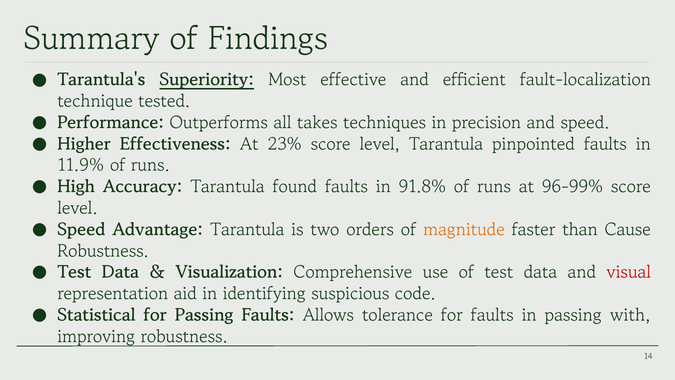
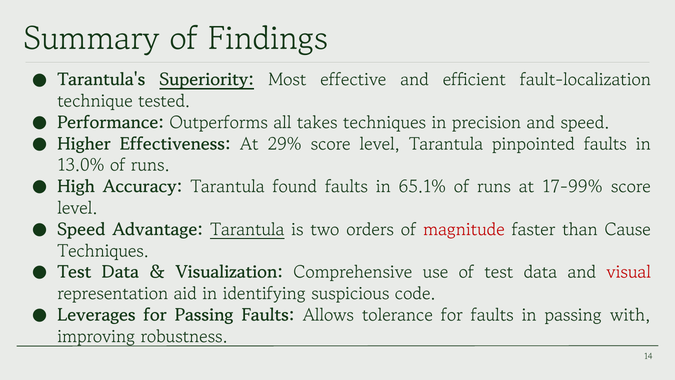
23%: 23% -> 29%
11.9%: 11.9% -> 13.0%
91.8%: 91.8% -> 65.1%
96-99%: 96-99% -> 17-99%
Tarantula at (247, 231) underline: none -> present
magnitude colour: orange -> red
Robustness at (103, 252): Robustness -> Techniques
Statistical: Statistical -> Leverages
